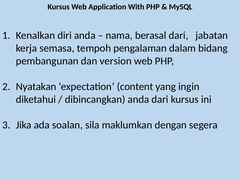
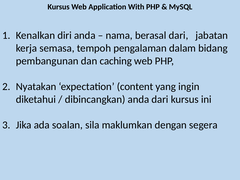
version: version -> caching
